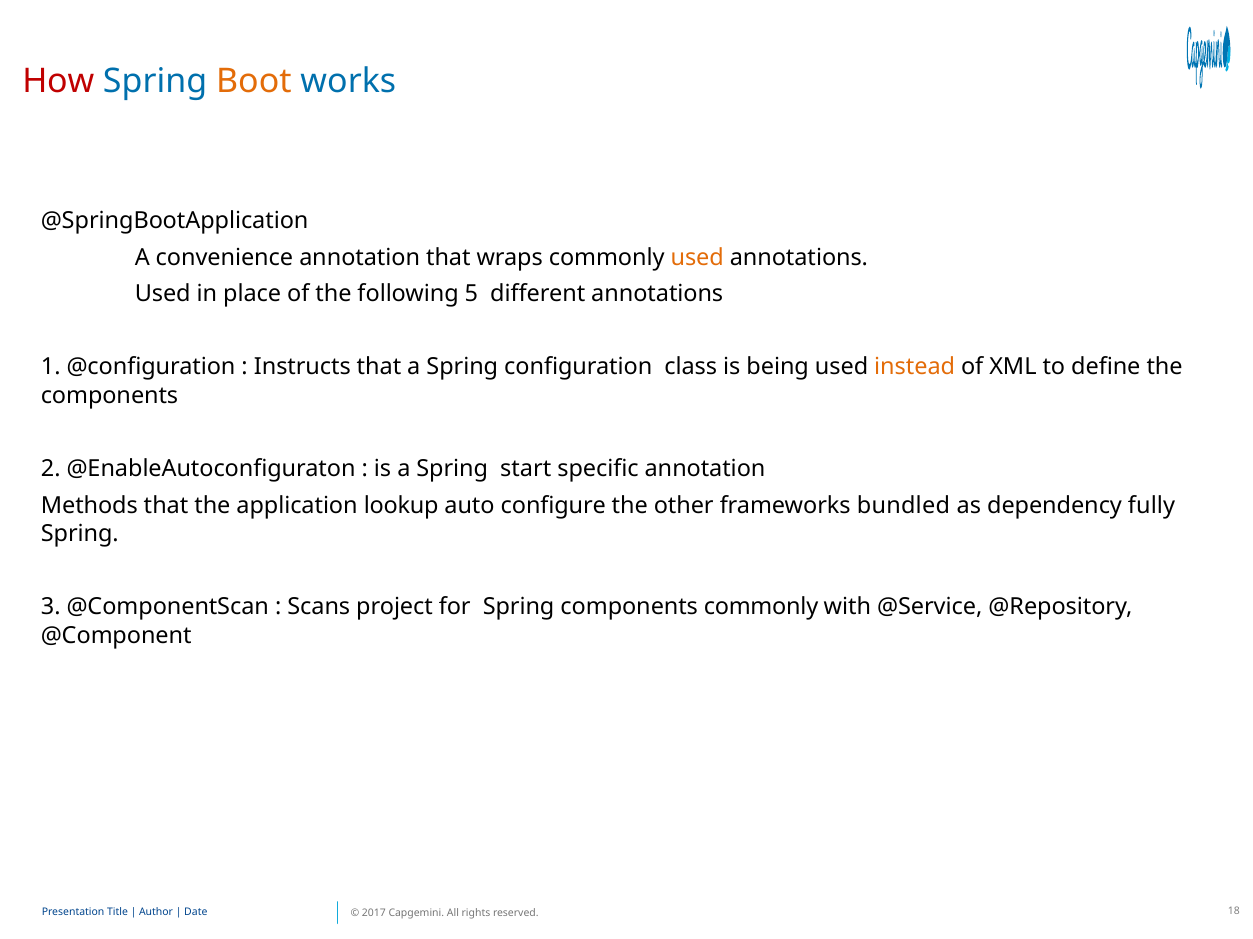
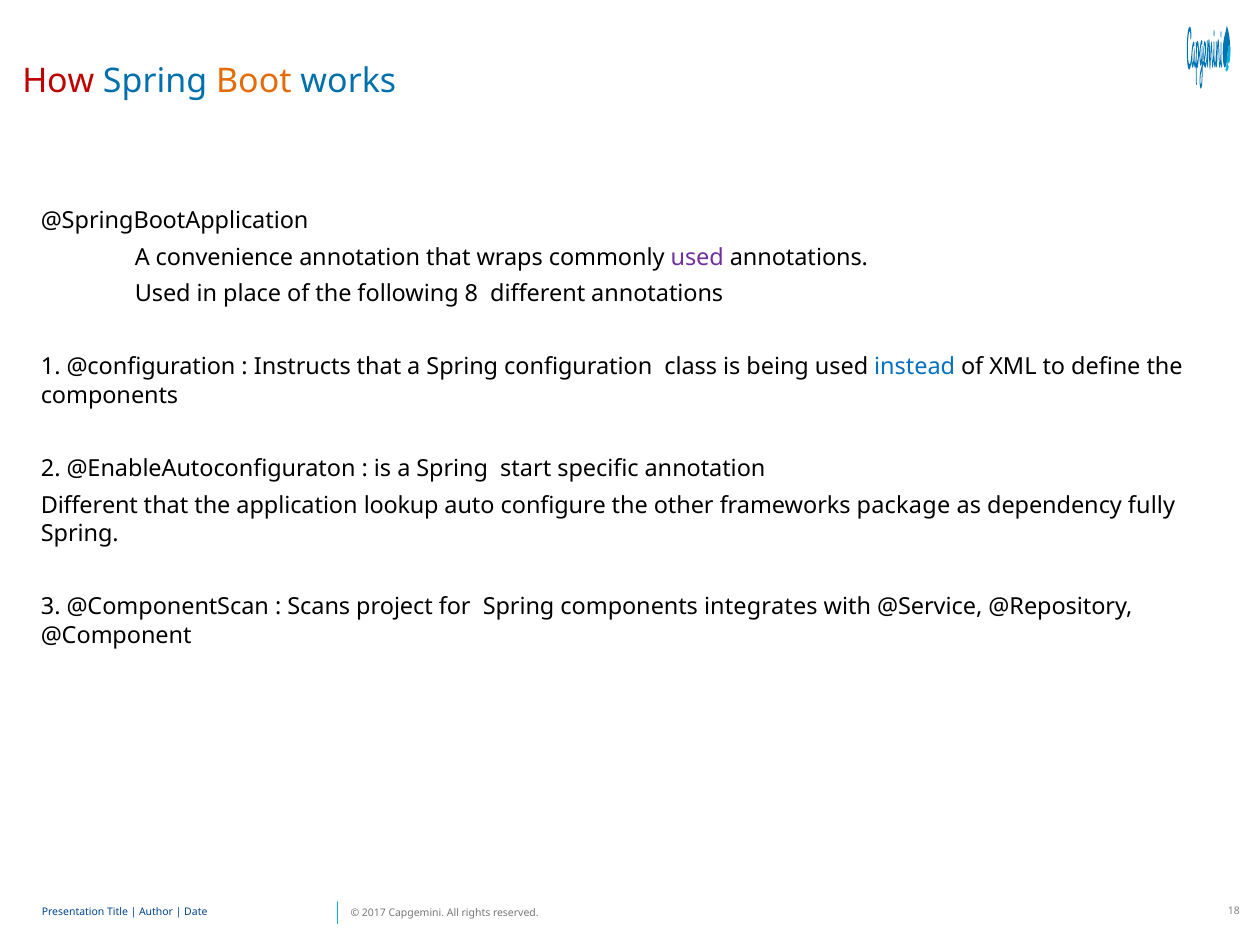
used at (697, 258) colour: orange -> purple
5: 5 -> 8
instead colour: orange -> blue
Methods at (89, 506): Methods -> Different
bundled: bundled -> package
components commonly: commonly -> integrates
